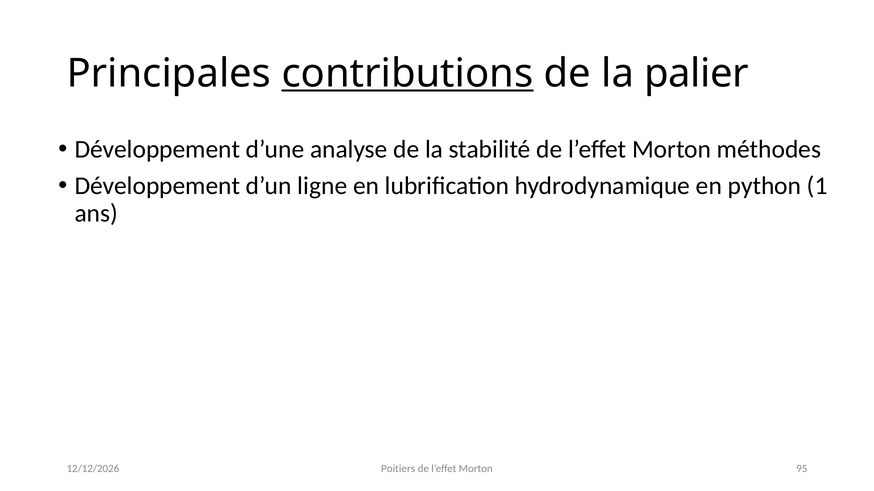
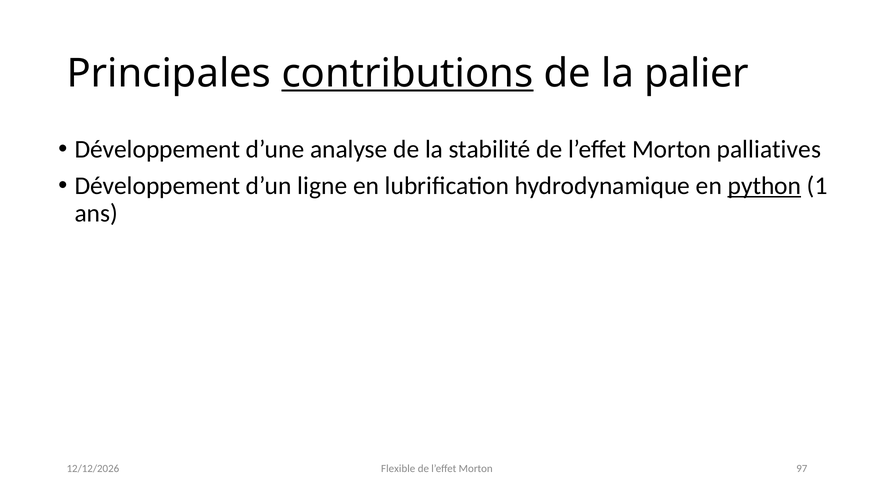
méthodes: méthodes -> palliatives
python underline: none -> present
Poitiers: Poitiers -> Flexible
95: 95 -> 97
